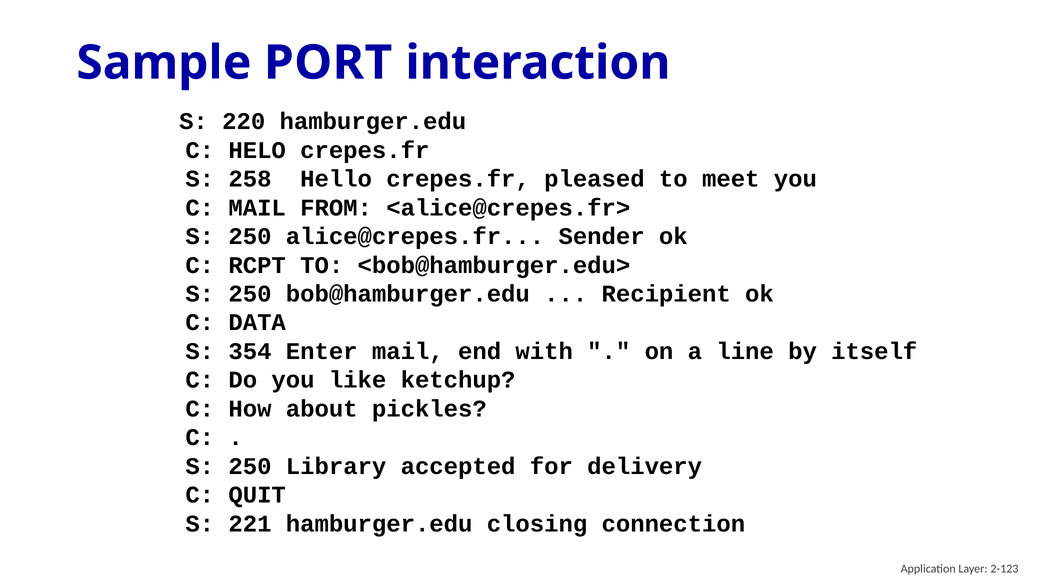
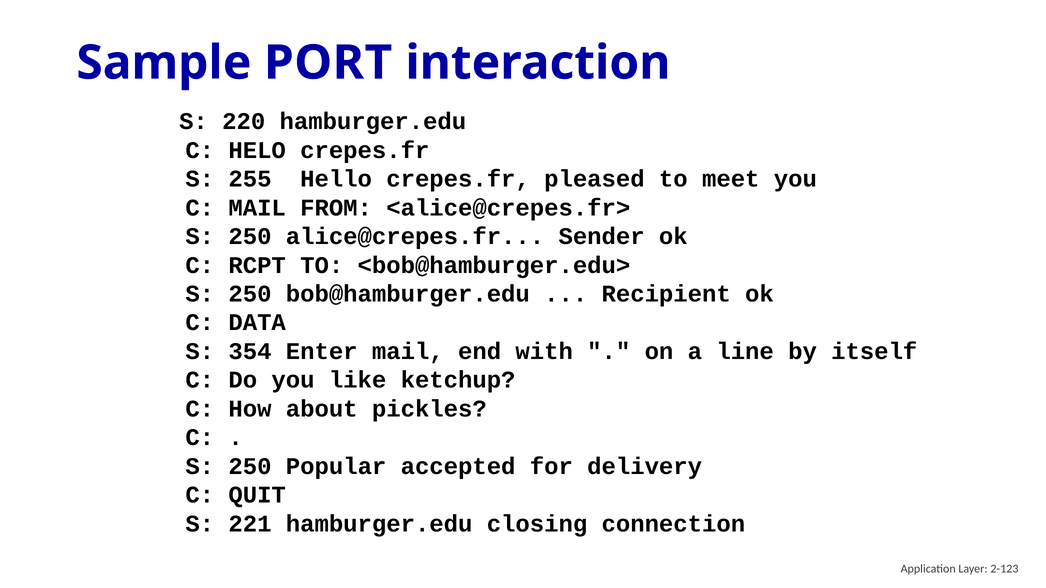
258: 258 -> 255
Library: Library -> Popular
